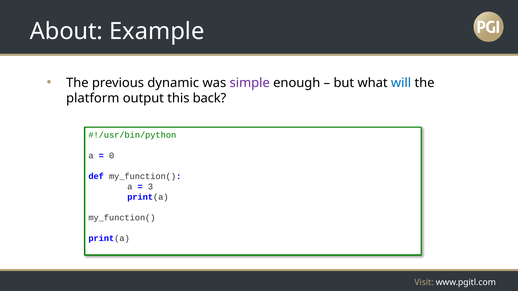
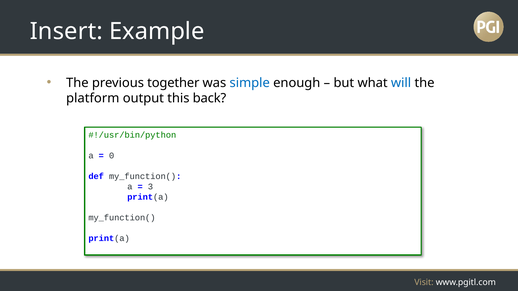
About: About -> Insert
dynamic: dynamic -> together
simple colour: purple -> blue
